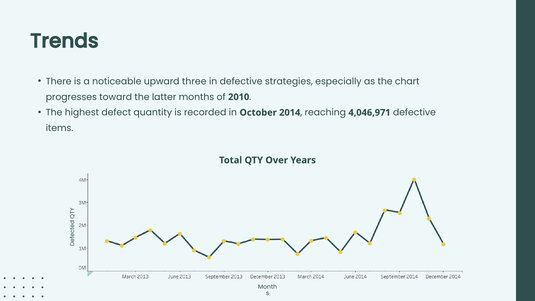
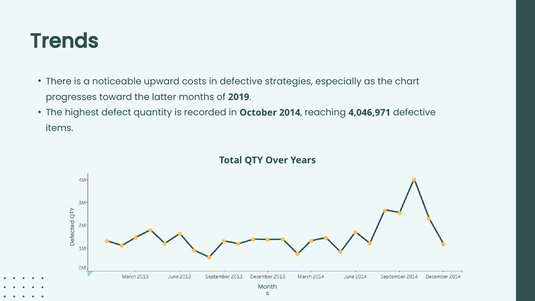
three: three -> costs
2010: 2010 -> 2019
